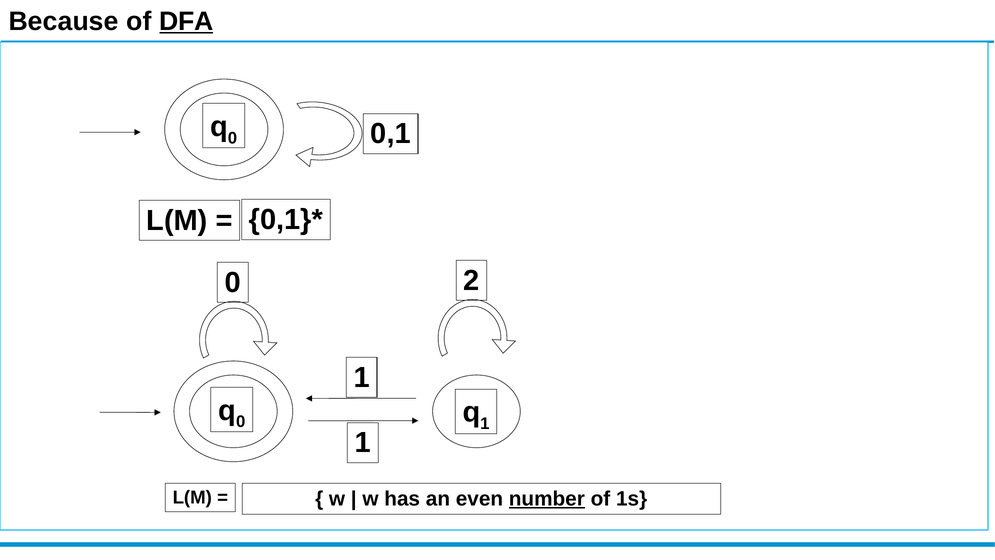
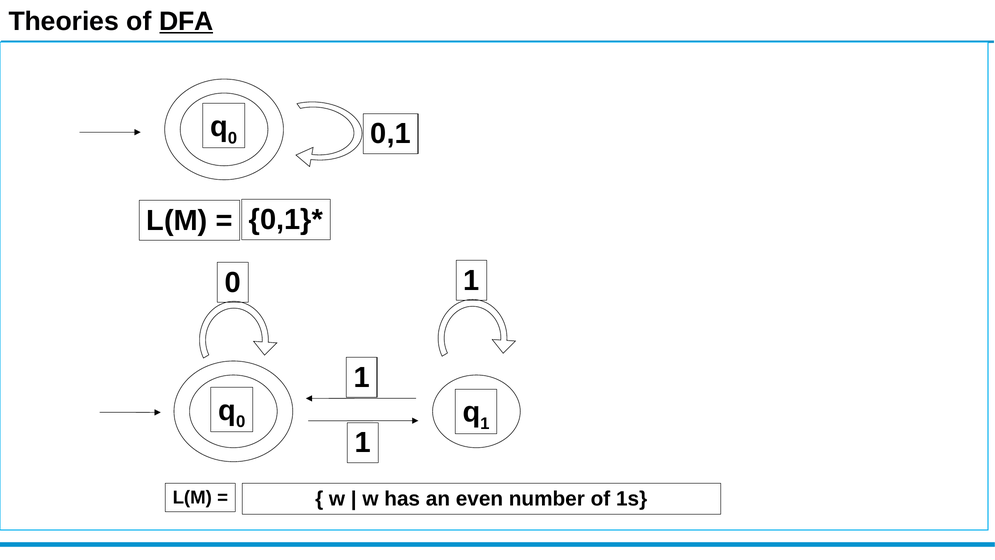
Because: Because -> Theories
0 2: 2 -> 1
number underline: present -> none
